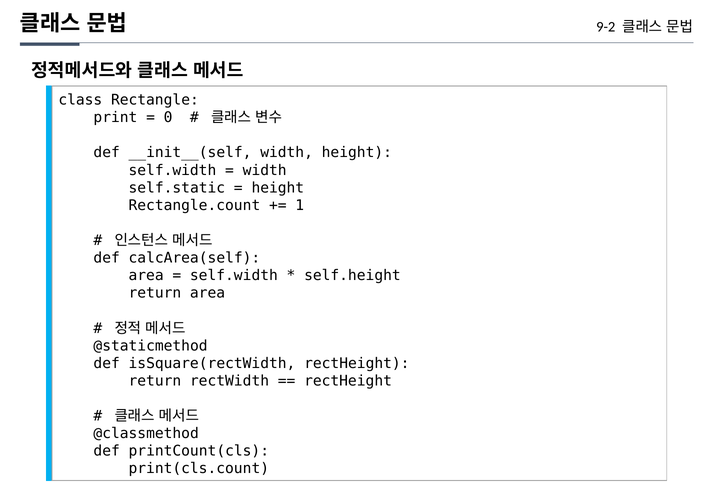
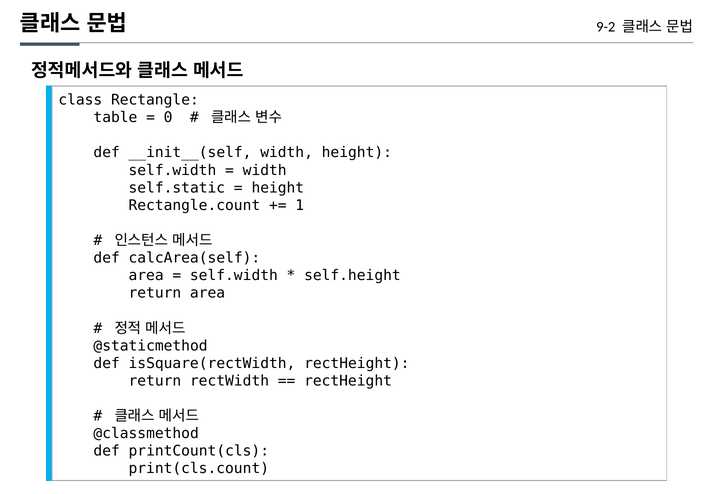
print: print -> table
